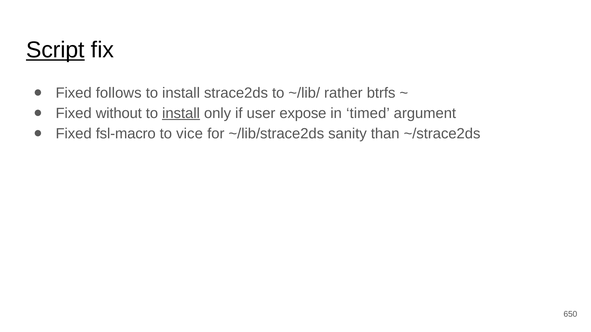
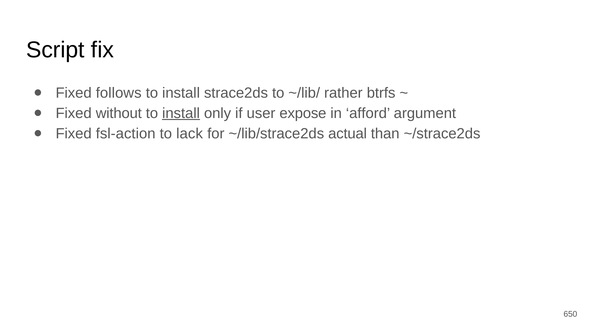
Script underline: present -> none
timed: timed -> afford
fsl-macro: fsl-macro -> fsl-action
vice: vice -> lack
sanity: sanity -> actual
